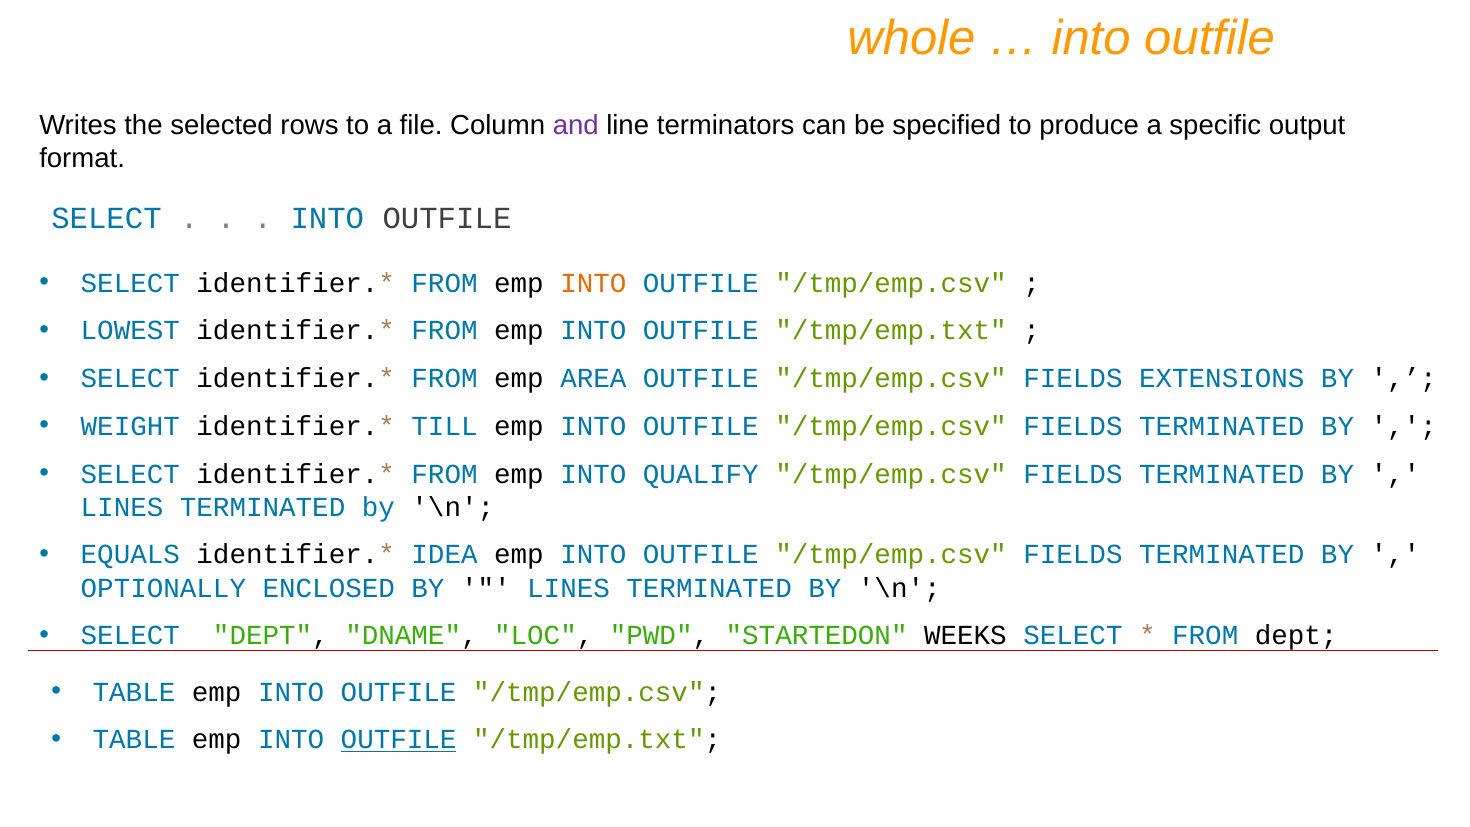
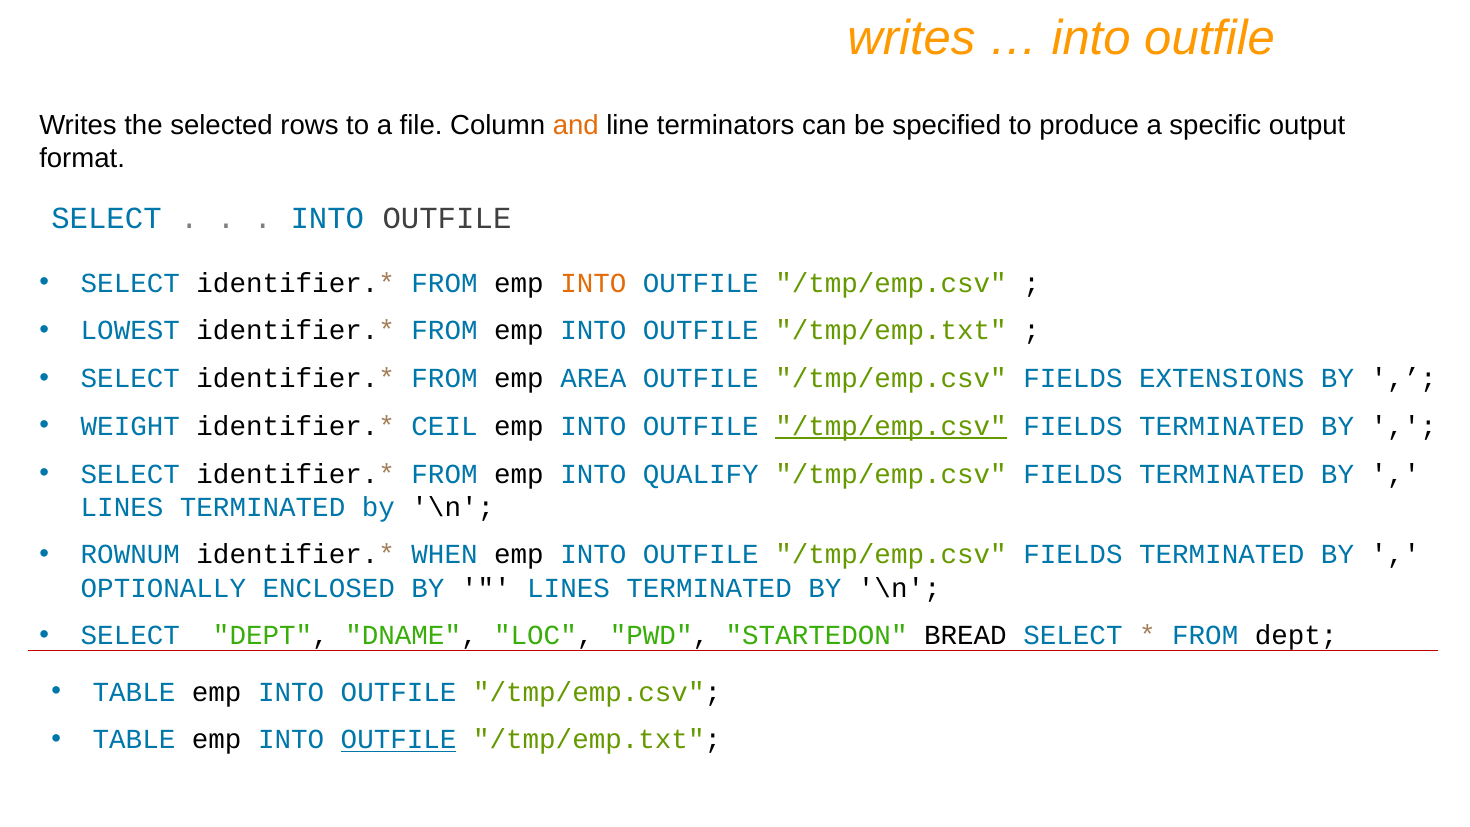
whole at (911, 38): whole -> writes
and colour: purple -> orange
TILL: TILL -> CEIL
/tmp/emp.csv at (891, 426) underline: none -> present
EQUALS: EQUALS -> ROWNUM
IDEA: IDEA -> WHEN
WEEKS: WEEKS -> BREAD
